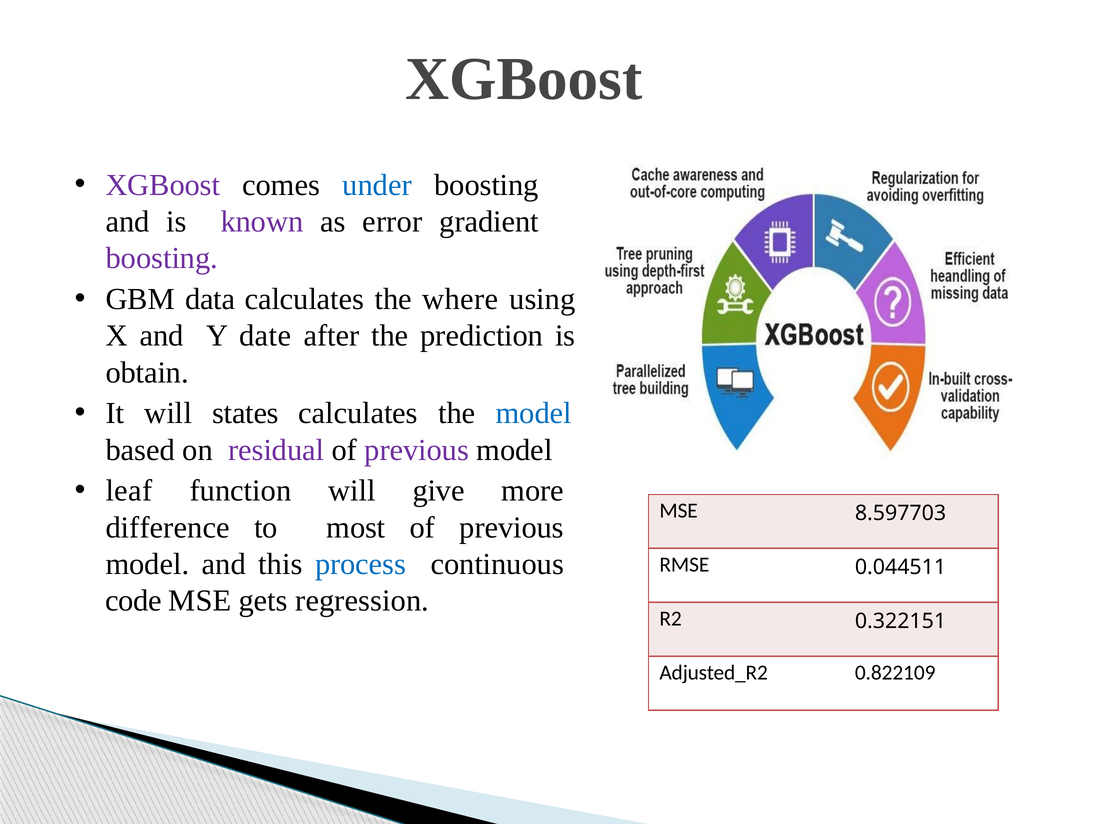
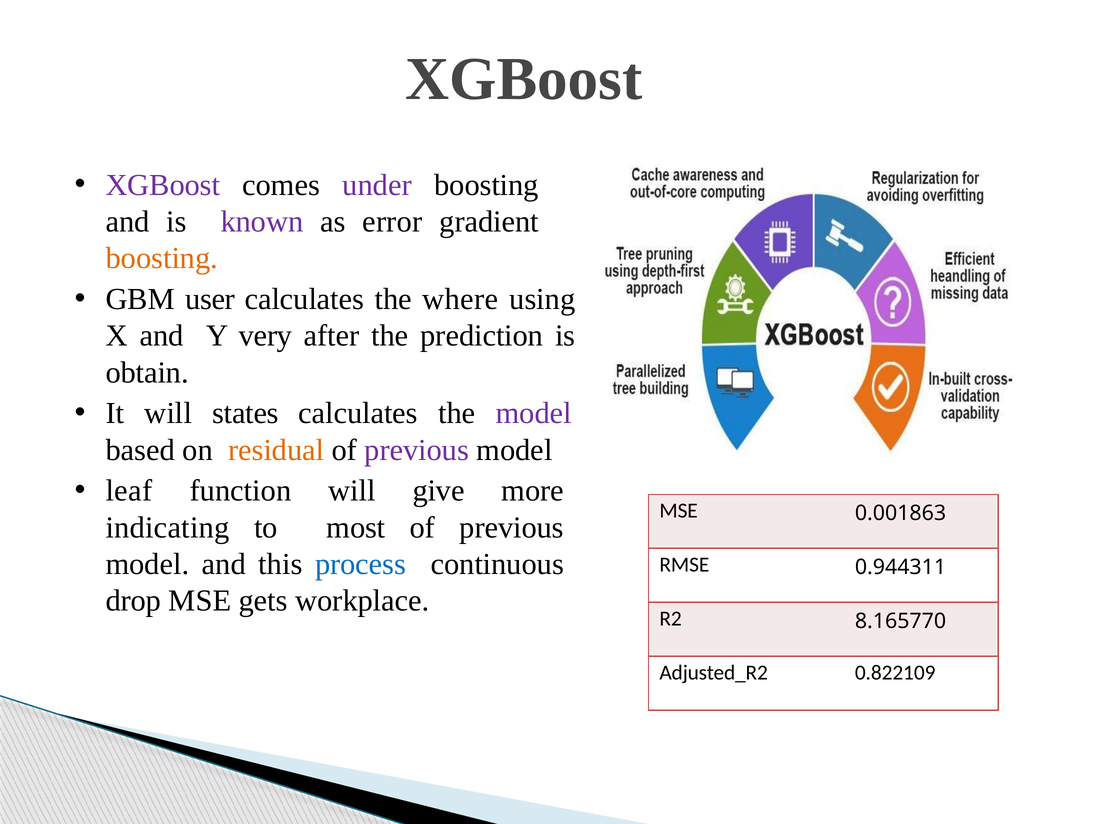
under colour: blue -> purple
boosting at (162, 258) colour: purple -> orange
data: data -> user
date: date -> very
model at (534, 413) colour: blue -> purple
residual colour: purple -> orange
8.597703: 8.597703 -> 0.001863
difference: difference -> indicating
0.044511: 0.044511 -> 0.944311
code: code -> drop
regression: regression -> workplace
0.322151: 0.322151 -> 8.165770
